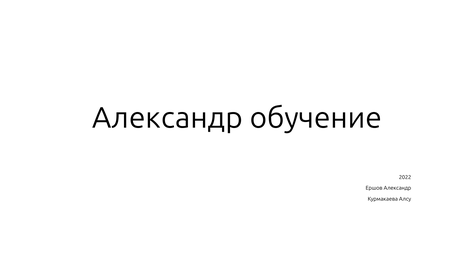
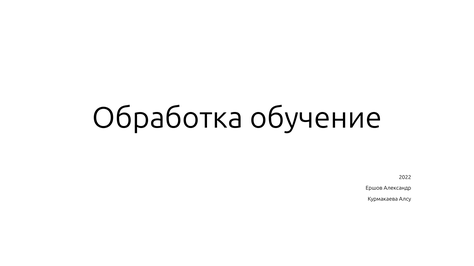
Александр at (167, 118): Александр -> Обработка
